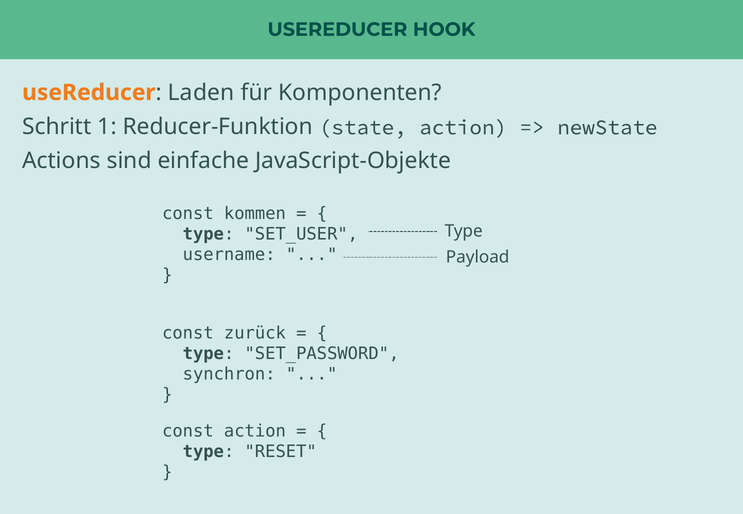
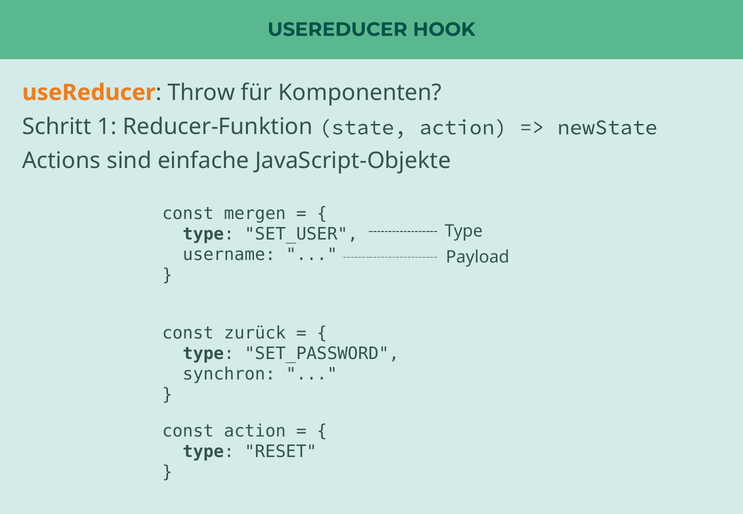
Laden: Laden -> Throw
kommen: kommen -> mergen
